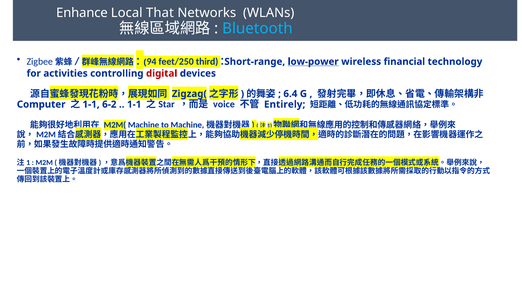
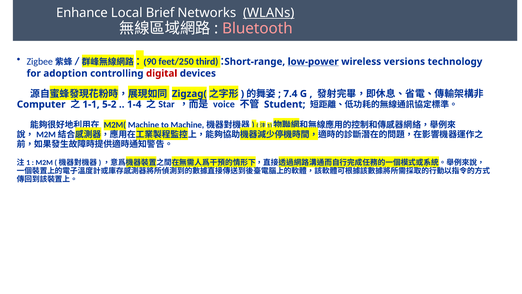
That: That -> Brief
WLANs underline: none -> present
Bluetooth colour: light blue -> pink
94: 94 -> 90
financial: financial -> versions
activities: activities -> adoption
6.4: 6.4 -> 7.4
6-2: 6-2 -> 5-2
1-1 at (134, 104): 1-1 -> 1-4
Entirely: Entirely -> Student
